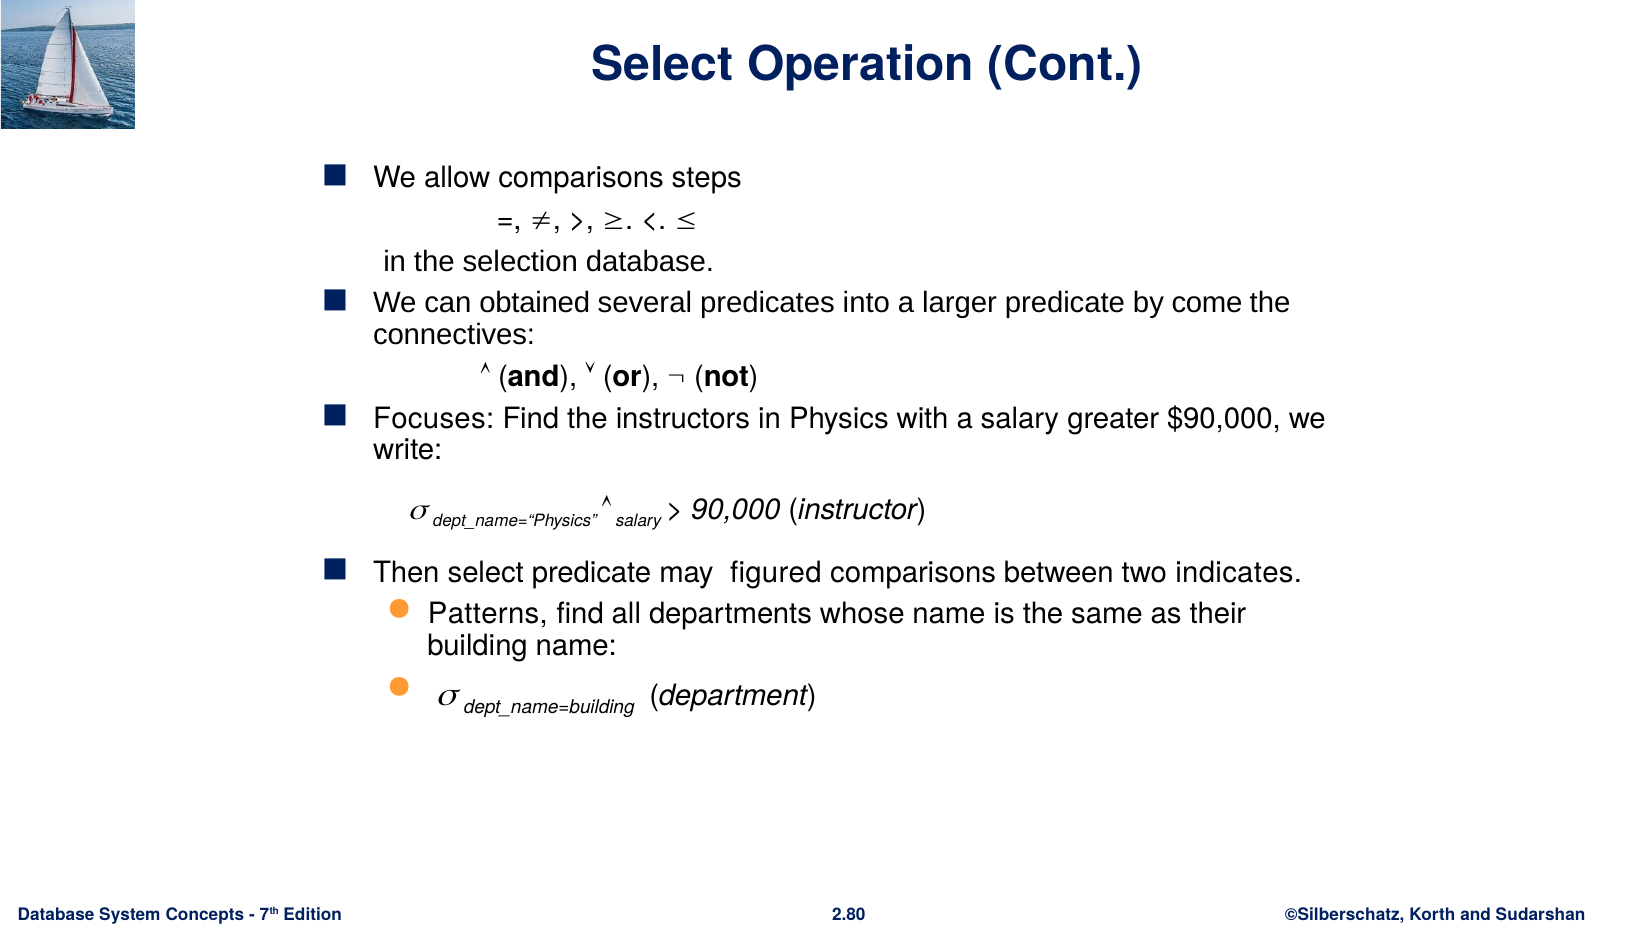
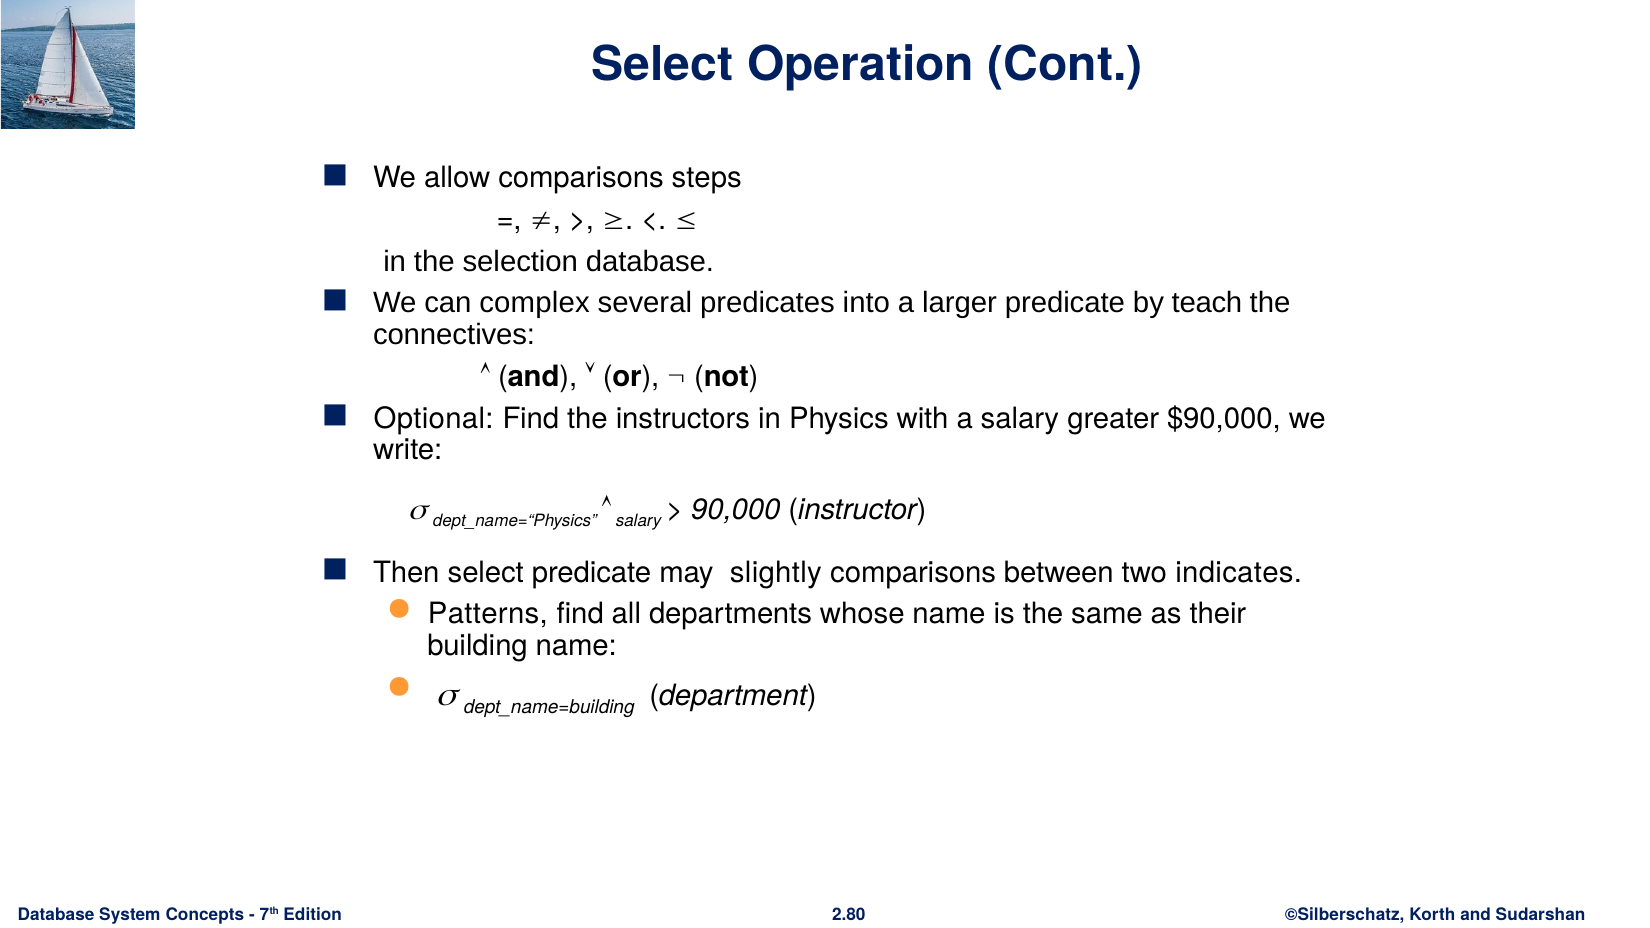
obtained: obtained -> complex
come: come -> teach
Focuses: Focuses -> Optional
figured: figured -> slightly
